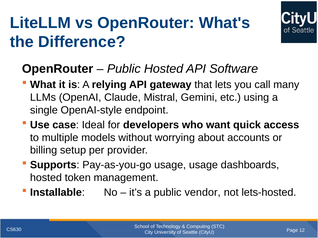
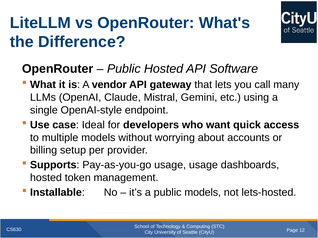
relying: relying -> vendor
public vendor: vendor -> models
